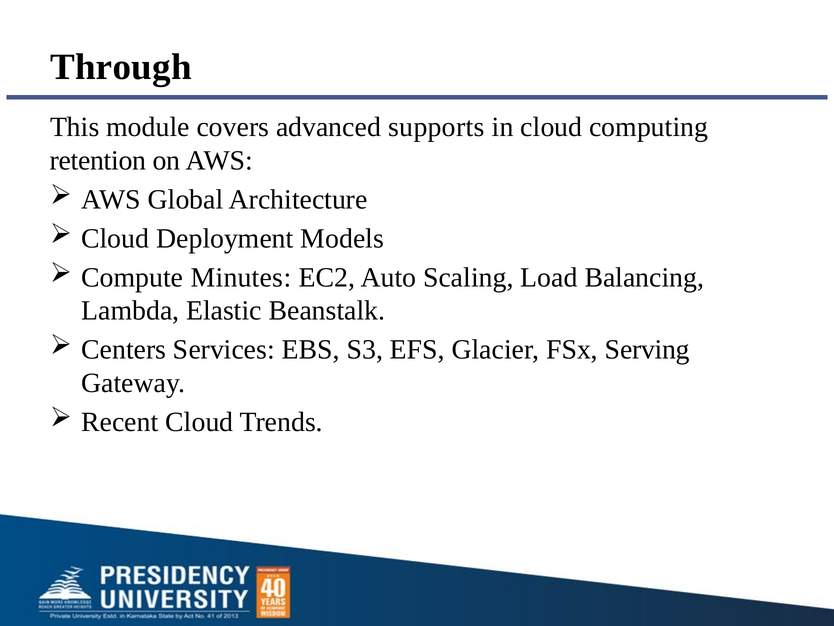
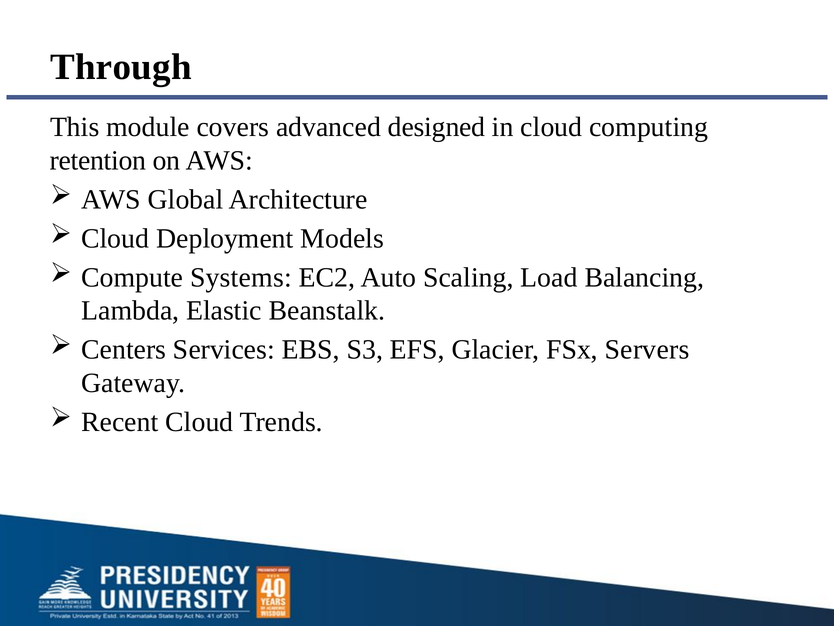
supports: supports -> designed
Minutes: Minutes -> Systems
Serving: Serving -> Servers
